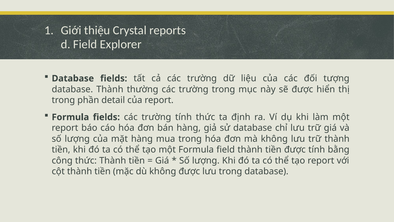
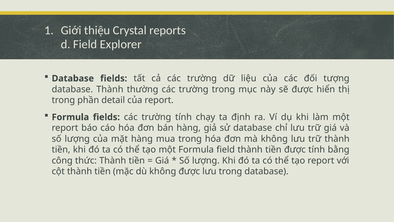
tính thức: thức -> chạy
